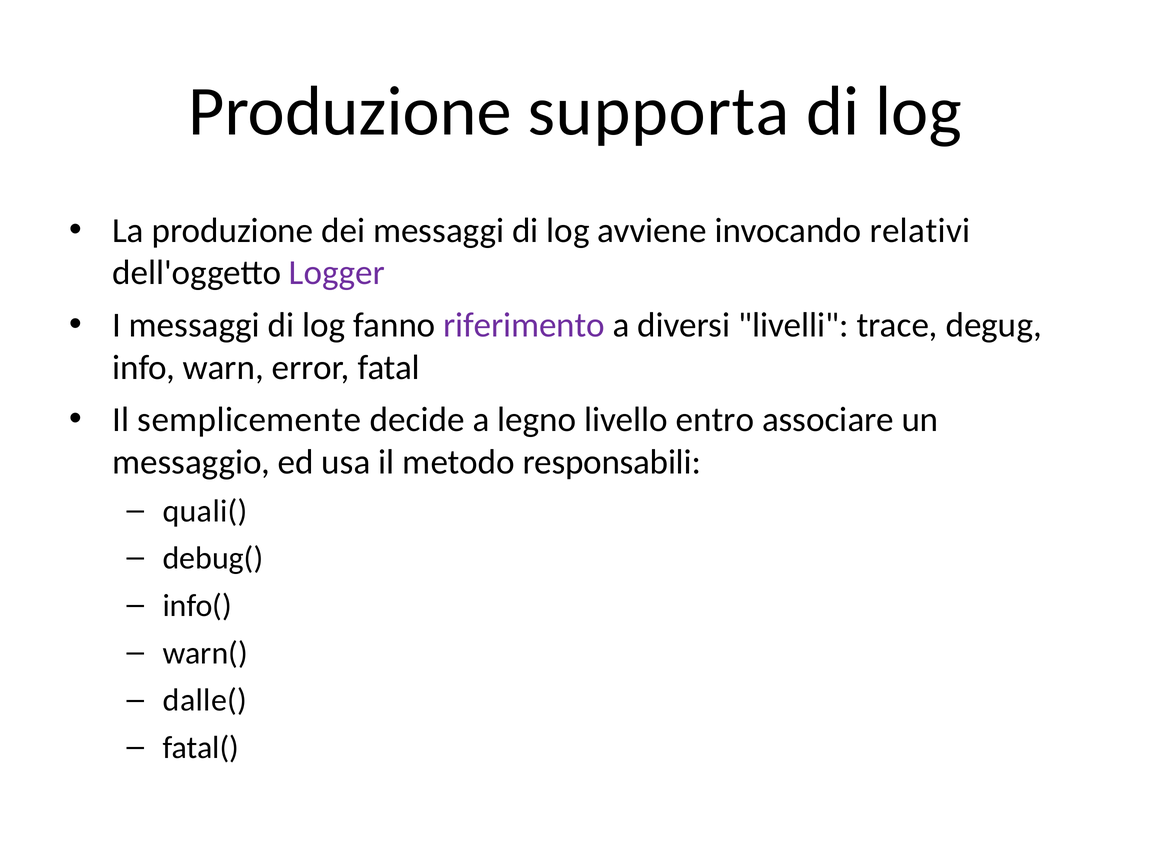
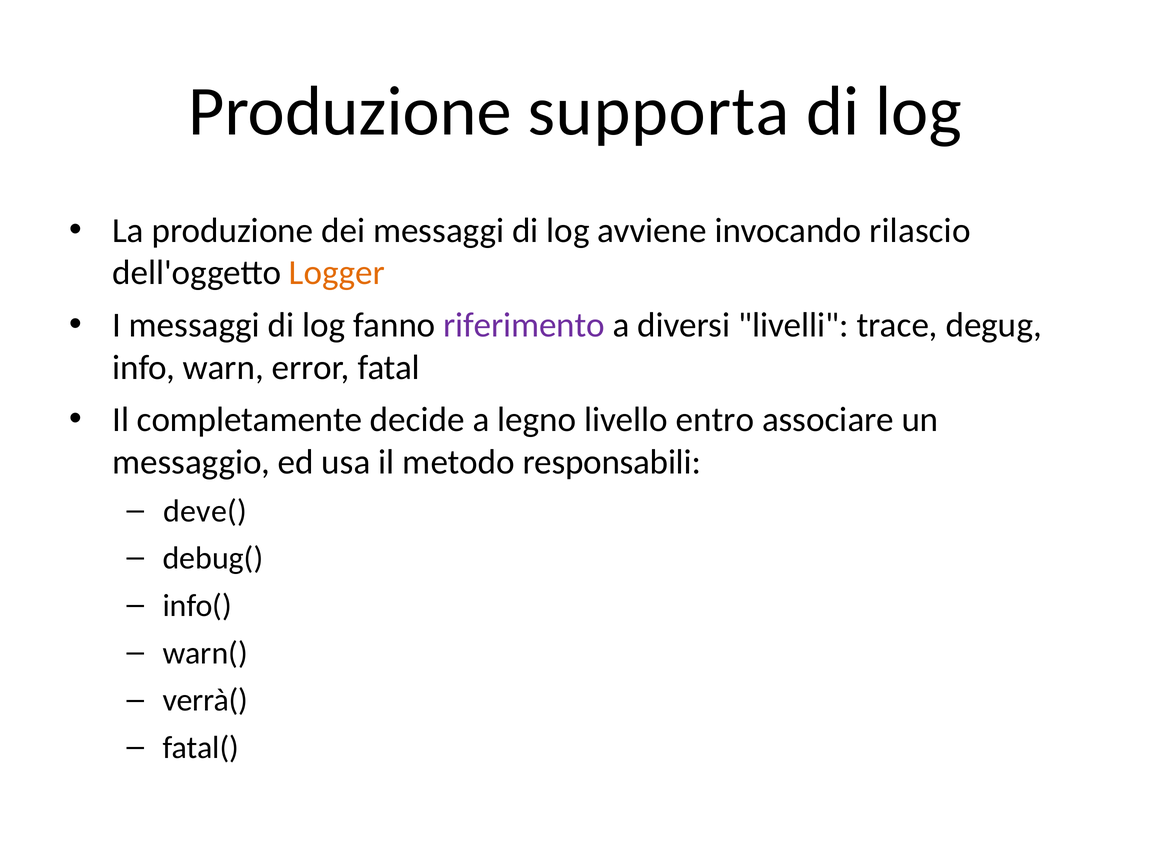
relativi: relativi -> rilascio
Logger colour: purple -> orange
semplicemente: semplicemente -> completamente
quali(: quali( -> deve(
dalle(: dalle( -> verrà(
